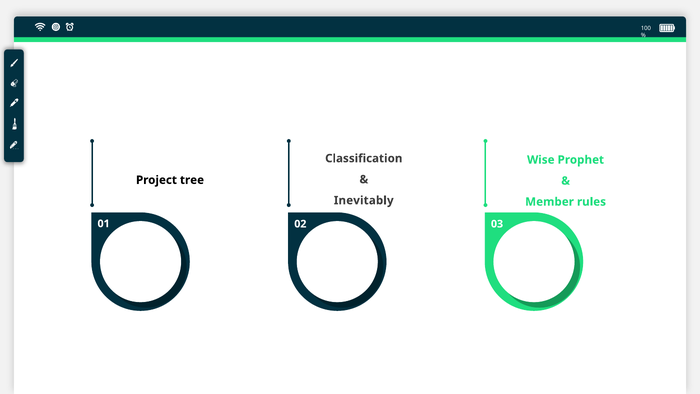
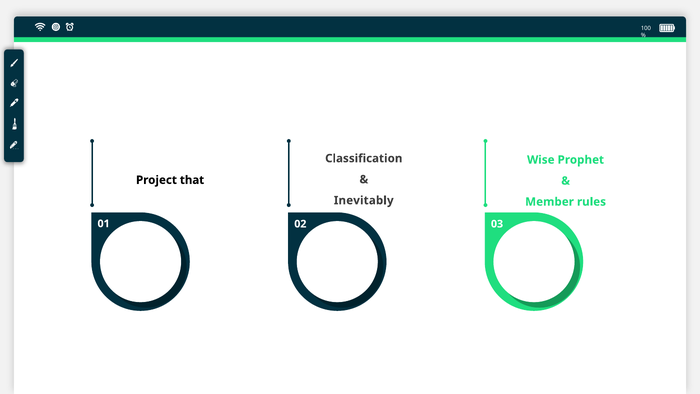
tree: tree -> that
